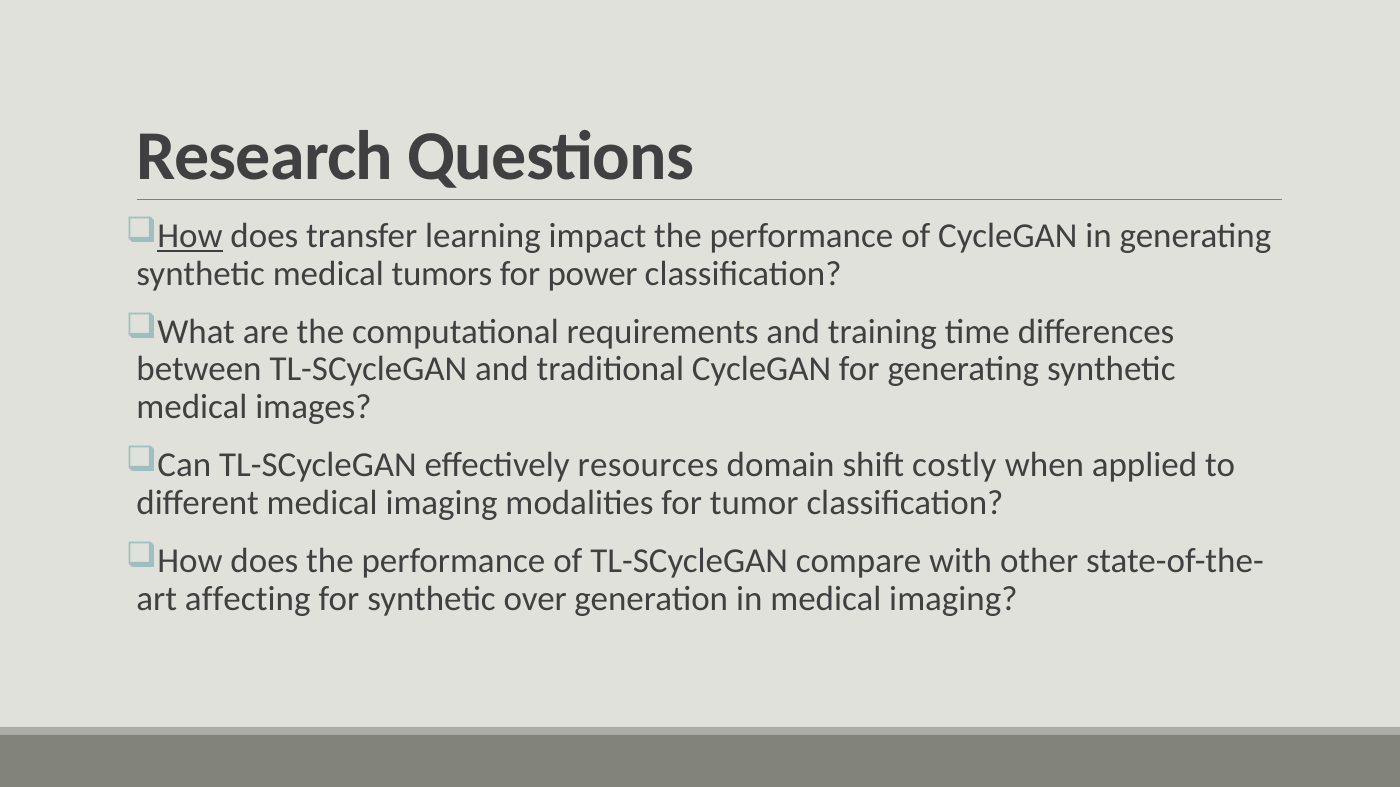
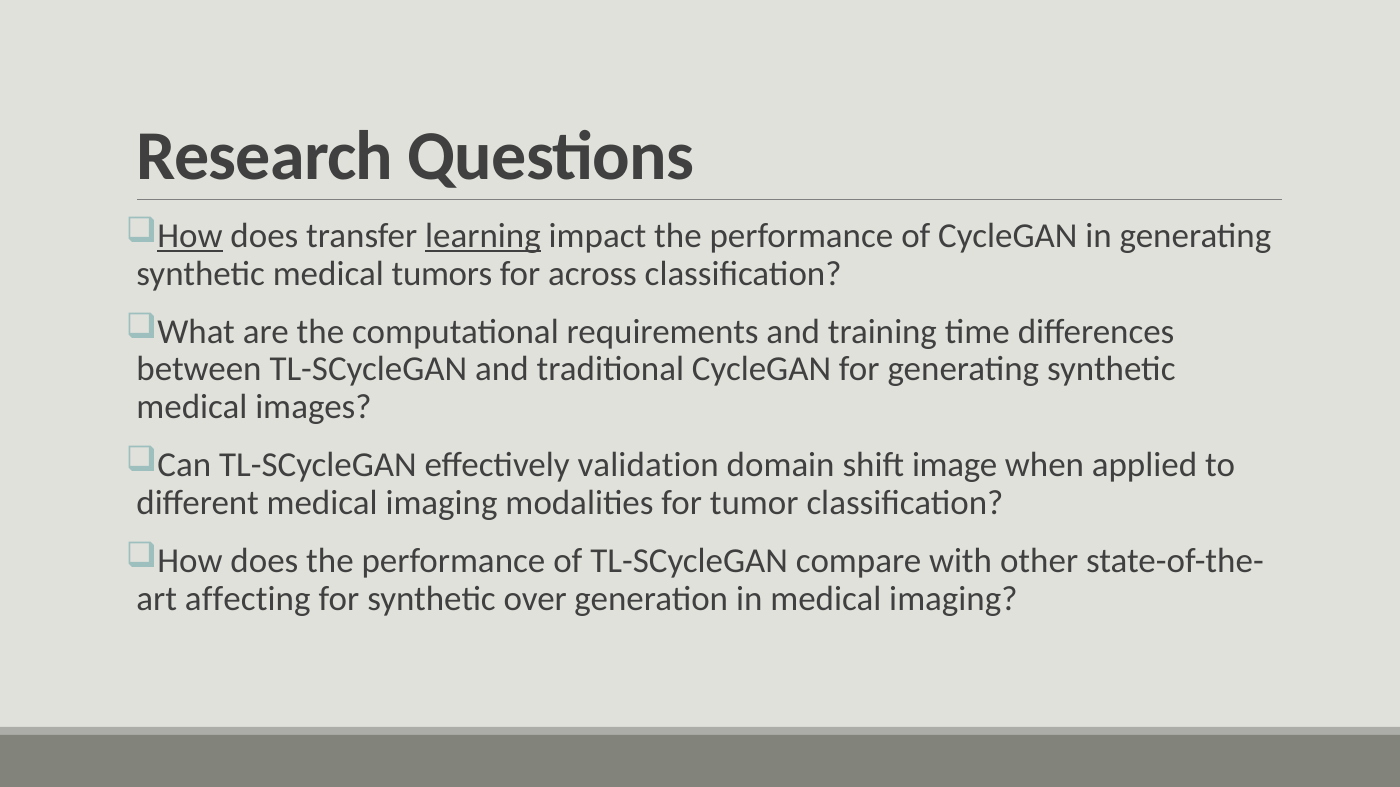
learning underline: none -> present
power: power -> across
resources: resources -> validation
costly: costly -> image
